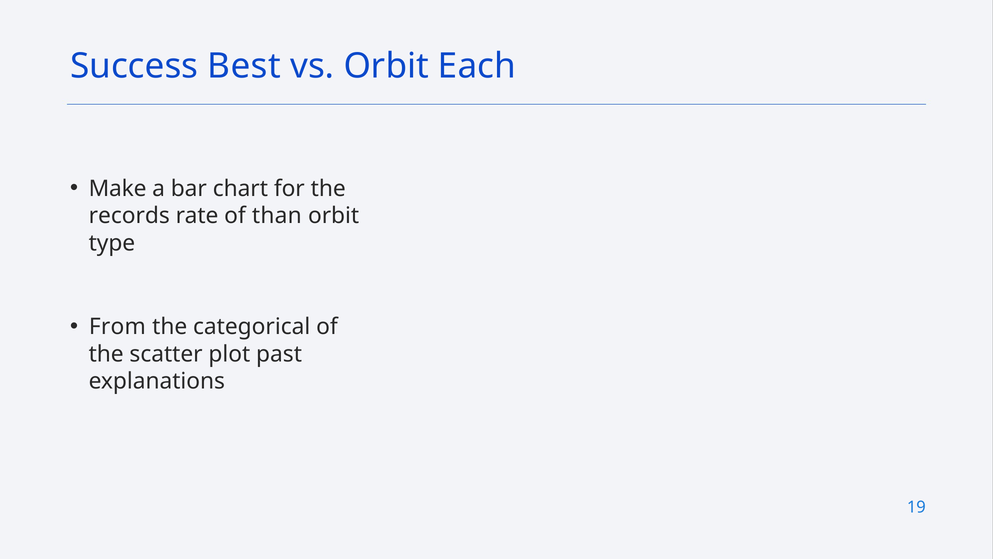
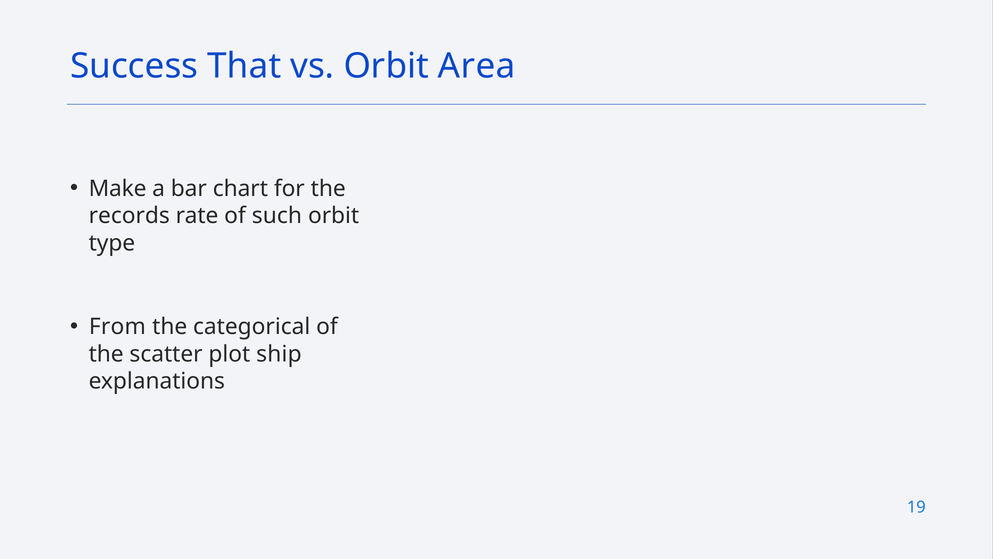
Best: Best -> That
Each: Each -> Area
than: than -> such
past: past -> ship
